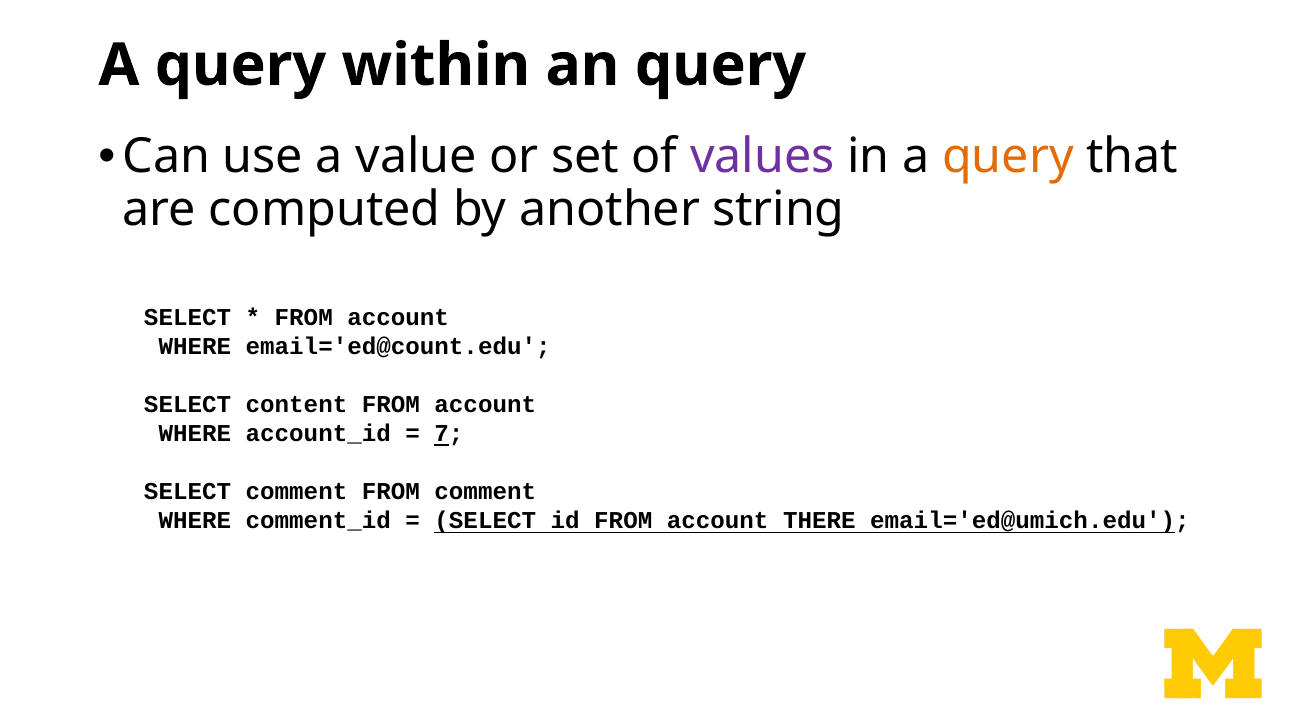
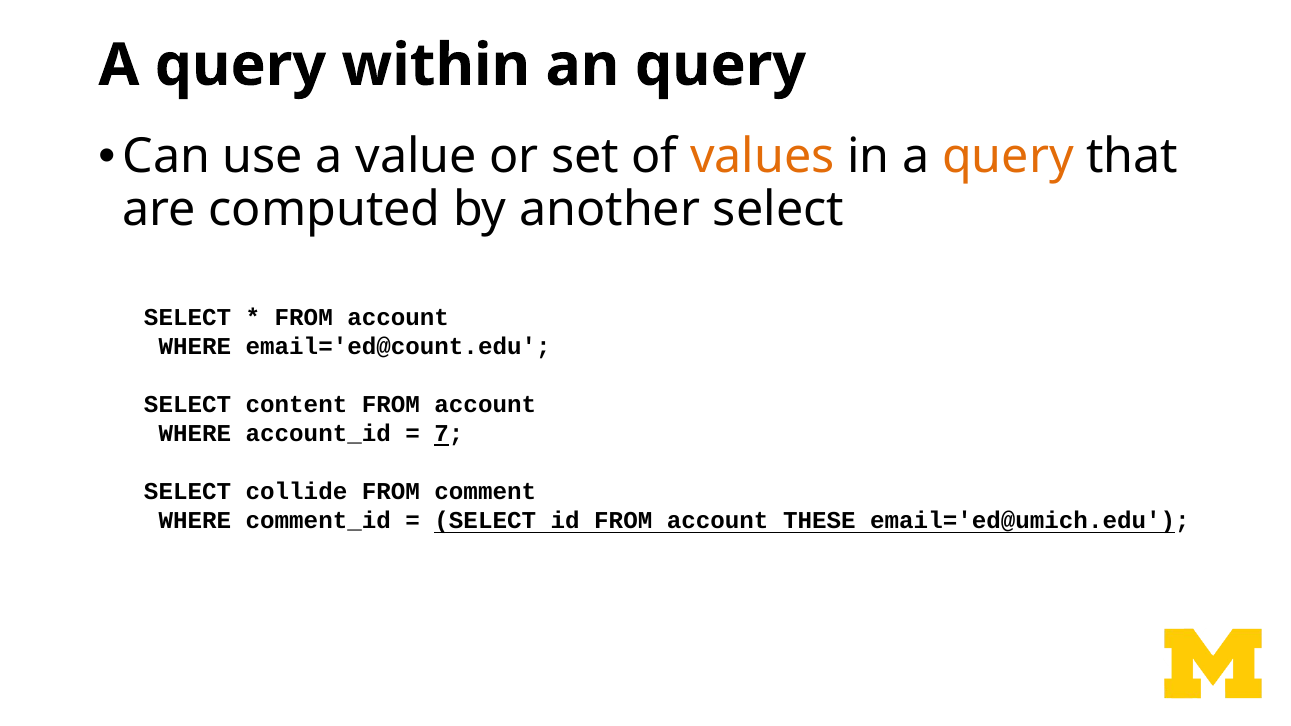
values colour: purple -> orange
another string: string -> select
SELECT comment: comment -> collide
THERE: THERE -> THESE
